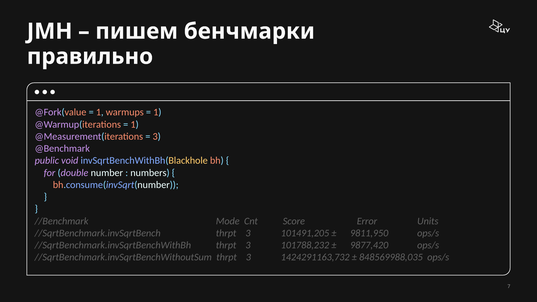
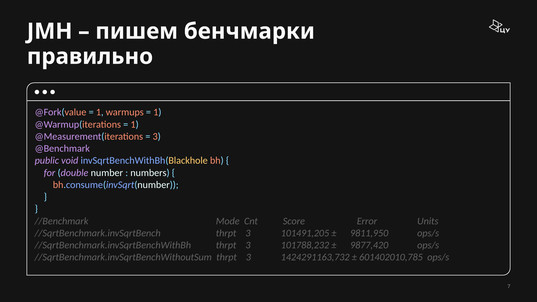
848569988,035: 848569988,035 -> 601402010,785
